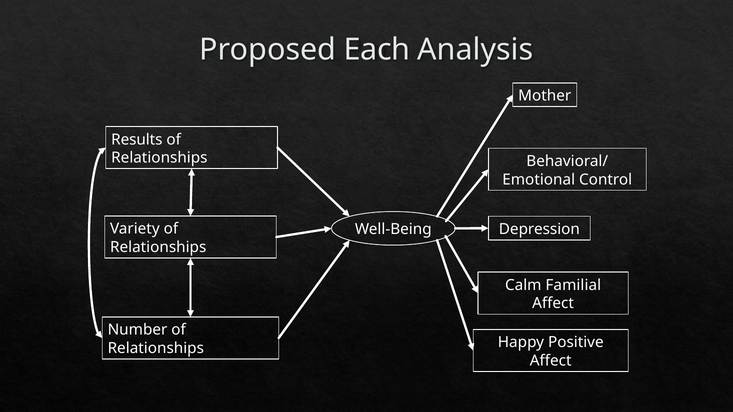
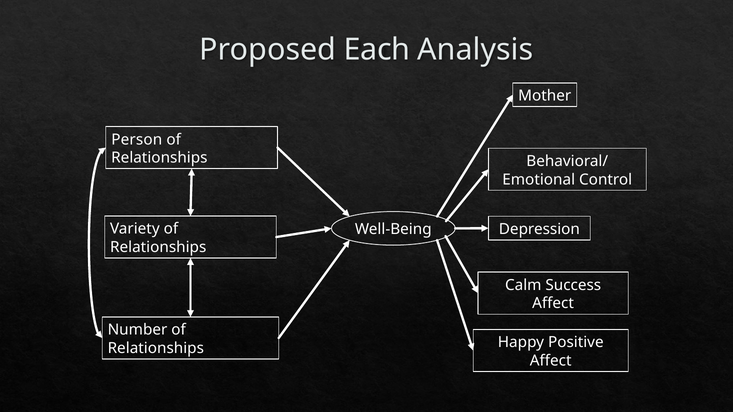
Results: Results -> Person
Familial: Familial -> Success
